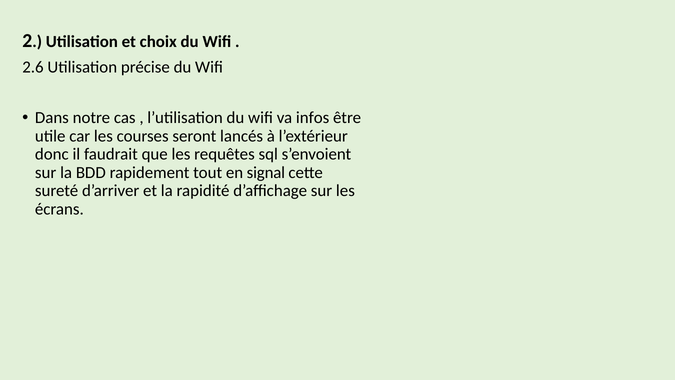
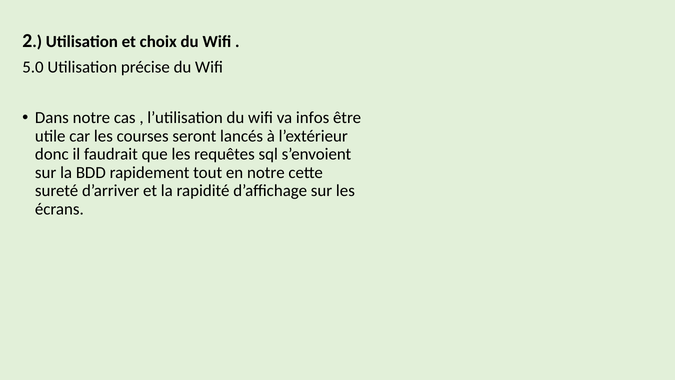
2.6: 2.6 -> 5.0
en signal: signal -> notre
